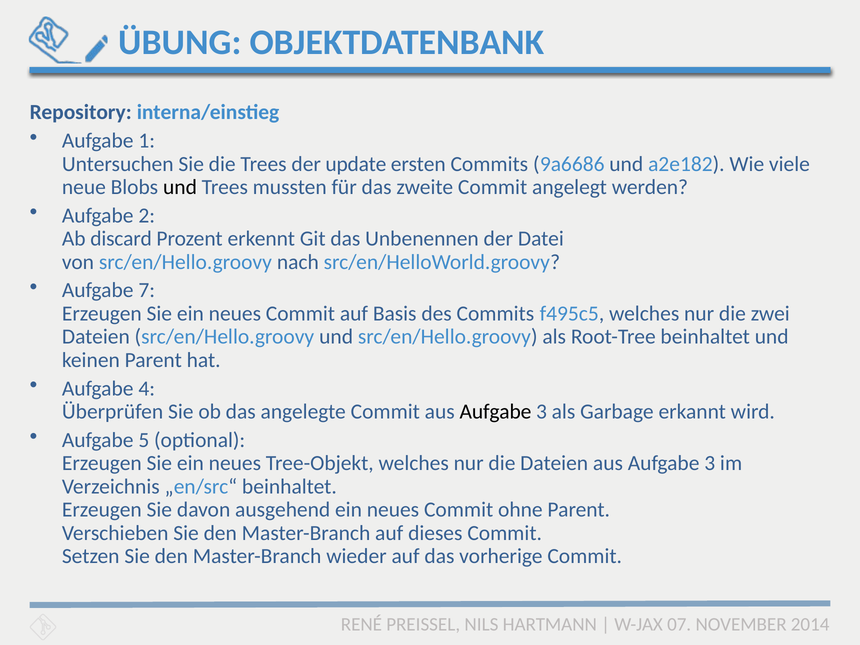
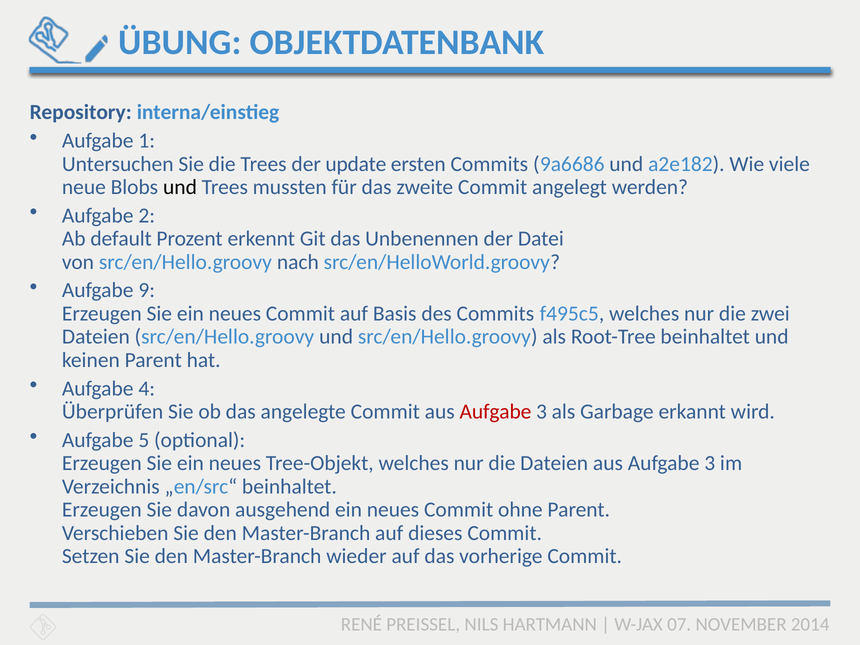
discard: discard -> default
7: 7 -> 9
Aufgabe at (495, 412) colour: black -> red
